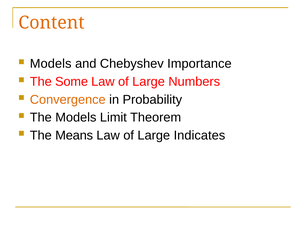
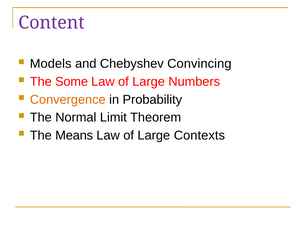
Content colour: orange -> purple
Importance: Importance -> Convincing
The Models: Models -> Normal
Indicates: Indicates -> Contexts
